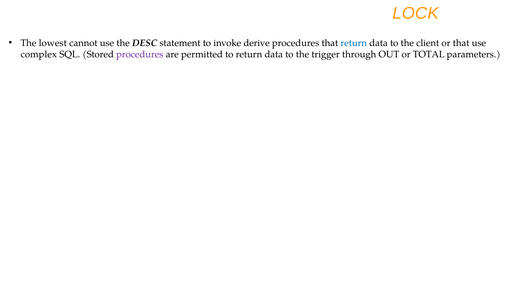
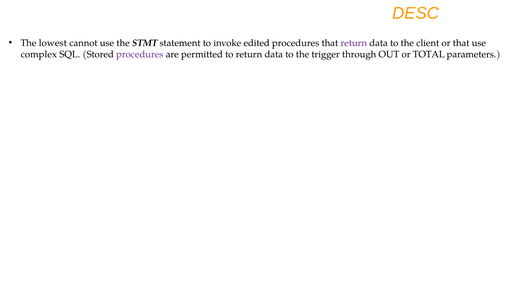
LOCK: LOCK -> DESC
DESC: DESC -> STMT
derive: derive -> edited
return at (354, 43) colour: blue -> purple
